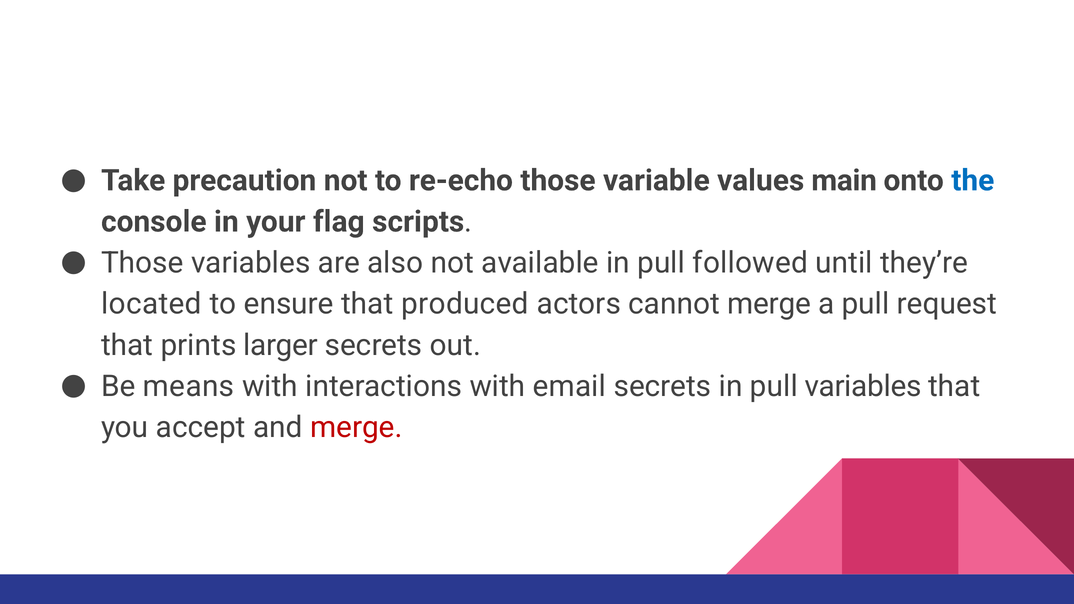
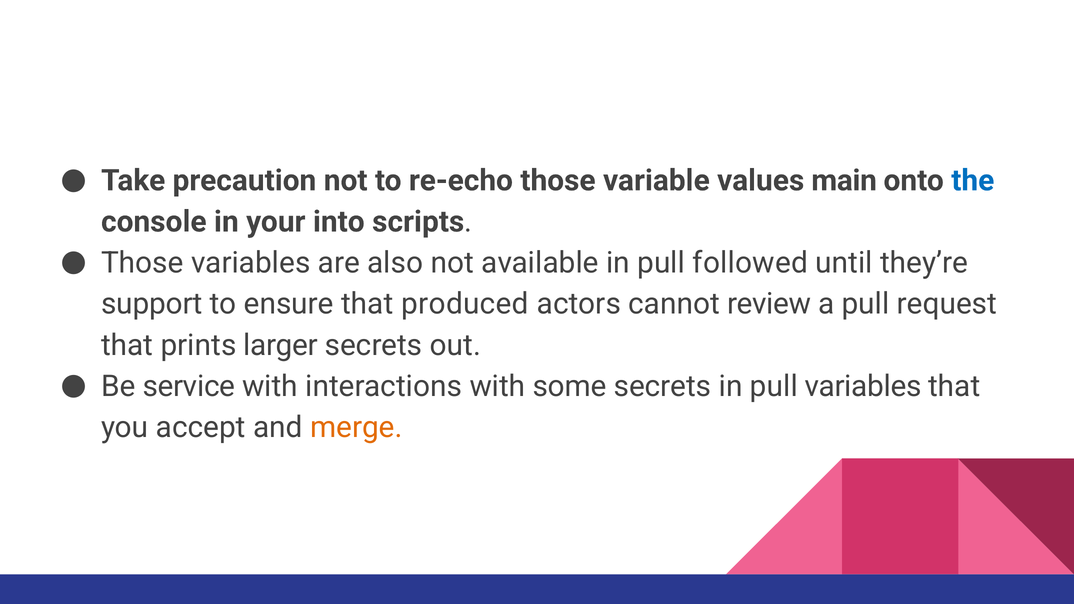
flag: flag -> into
located: located -> support
cannot merge: merge -> review
means: means -> service
email: email -> some
merge at (356, 428) colour: red -> orange
